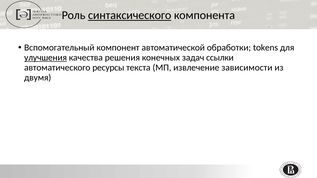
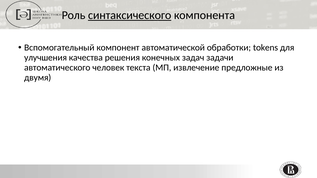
улучшения underline: present -> none
ссылки: ссылки -> задачи
ресурсы: ресурсы -> человек
зависимости: зависимости -> предложные
